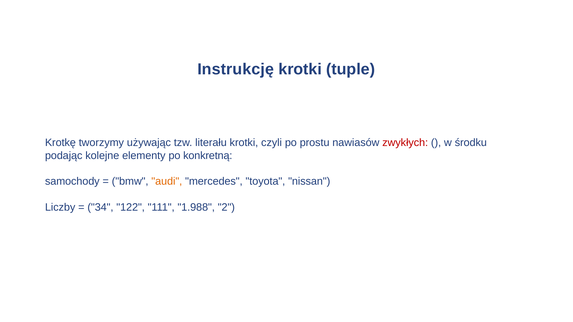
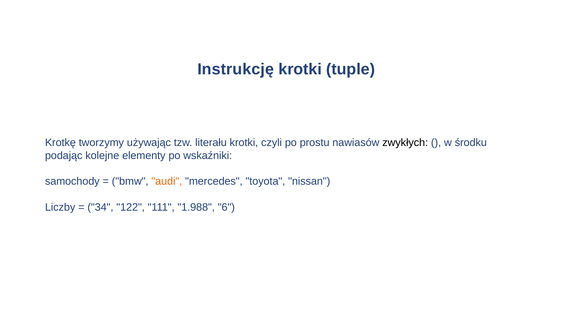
zwykłych colour: red -> black
konkretną: konkretną -> wskaźniki
2: 2 -> 6
